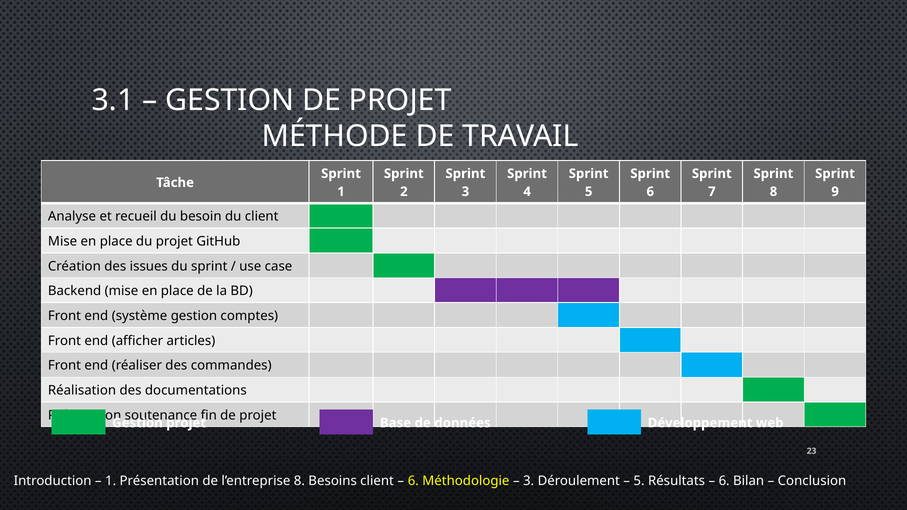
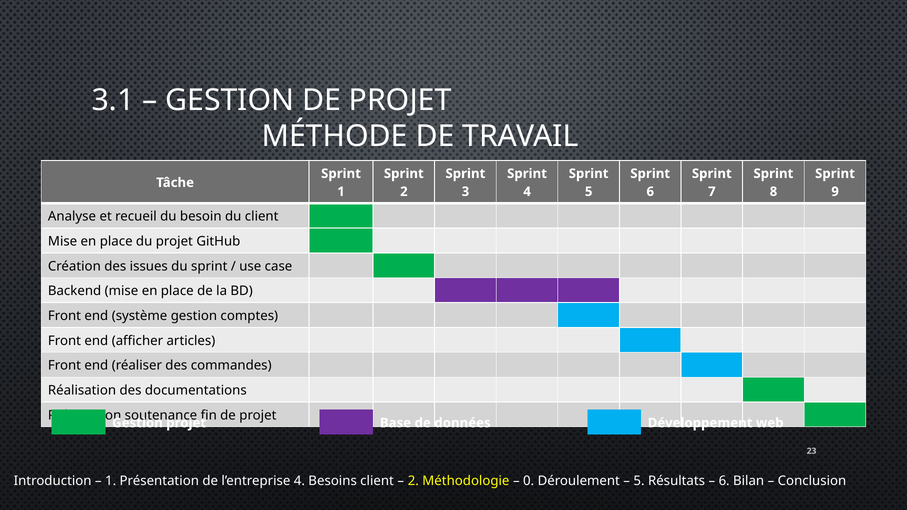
l’entreprise 8: 8 -> 4
6 at (413, 481): 6 -> 2
3 at (529, 481): 3 -> 0
